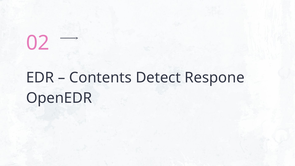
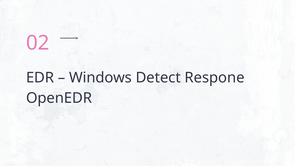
Contents: Contents -> Windows
